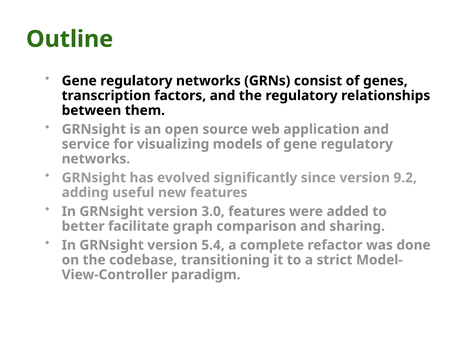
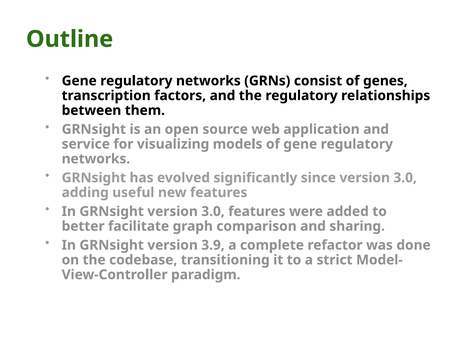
since version 9.2: 9.2 -> 3.0
5.4: 5.4 -> 3.9
